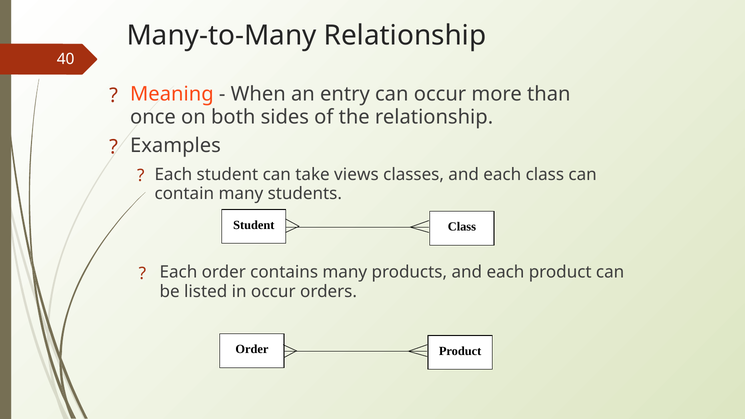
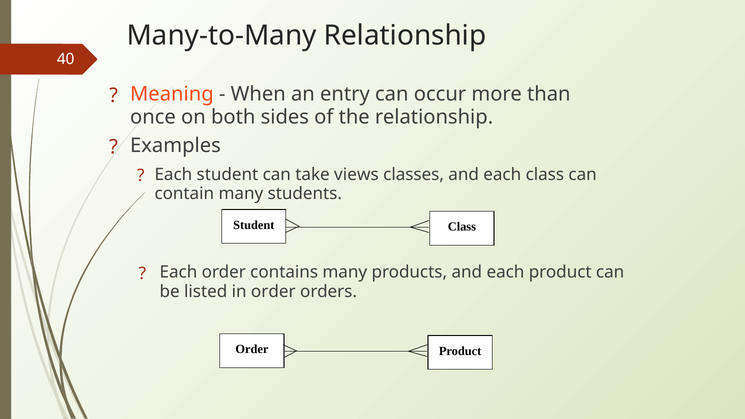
in occur: occur -> order
